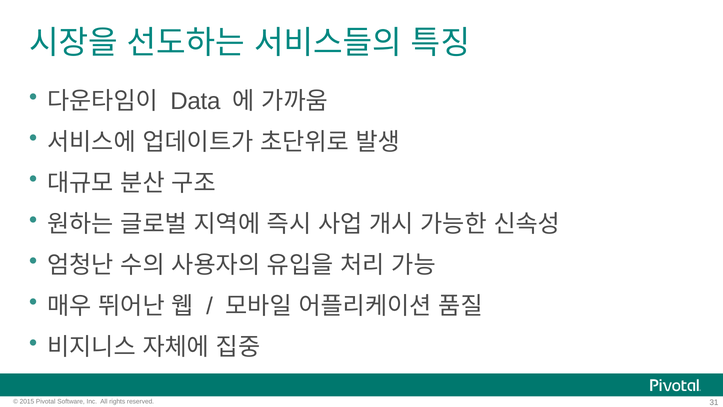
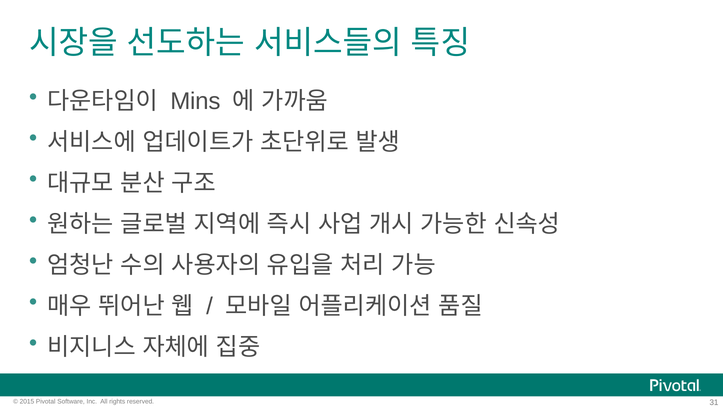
Data: Data -> Mins
